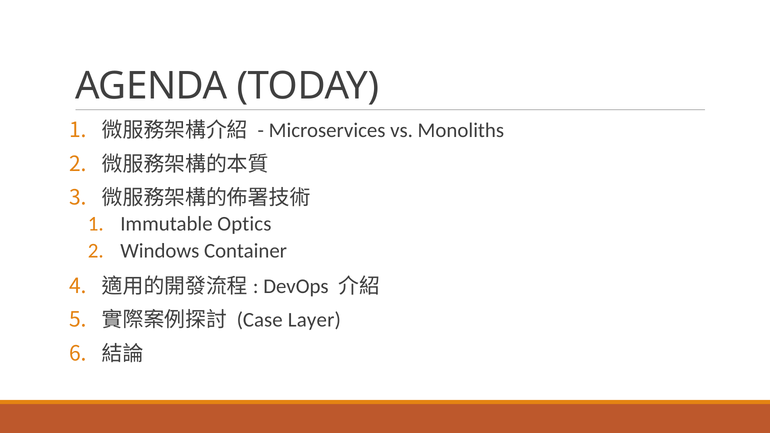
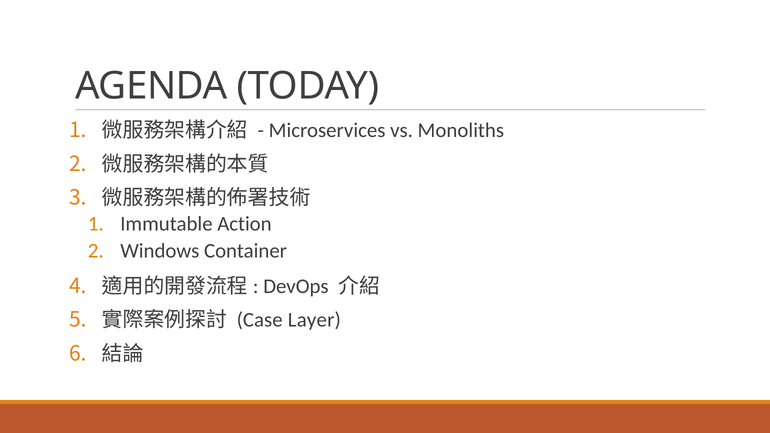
Optics: Optics -> Action
